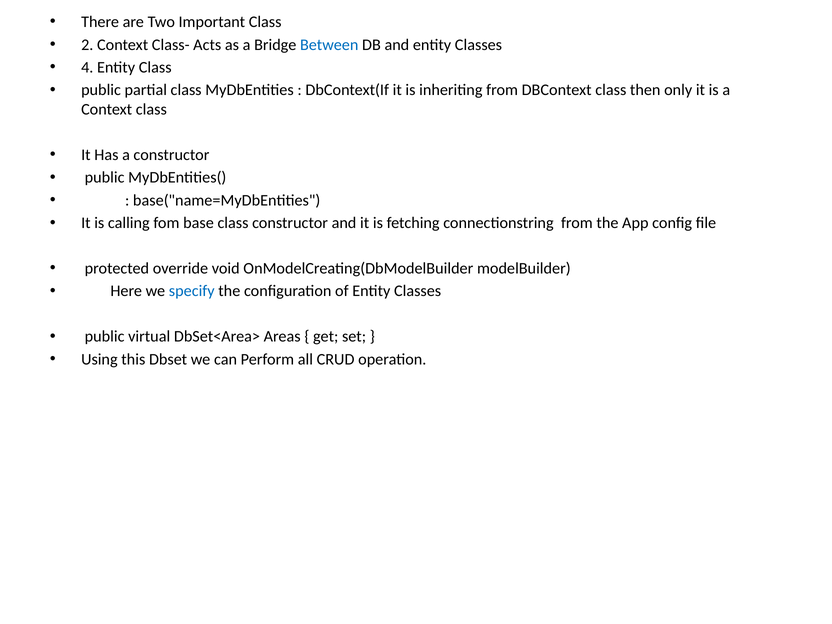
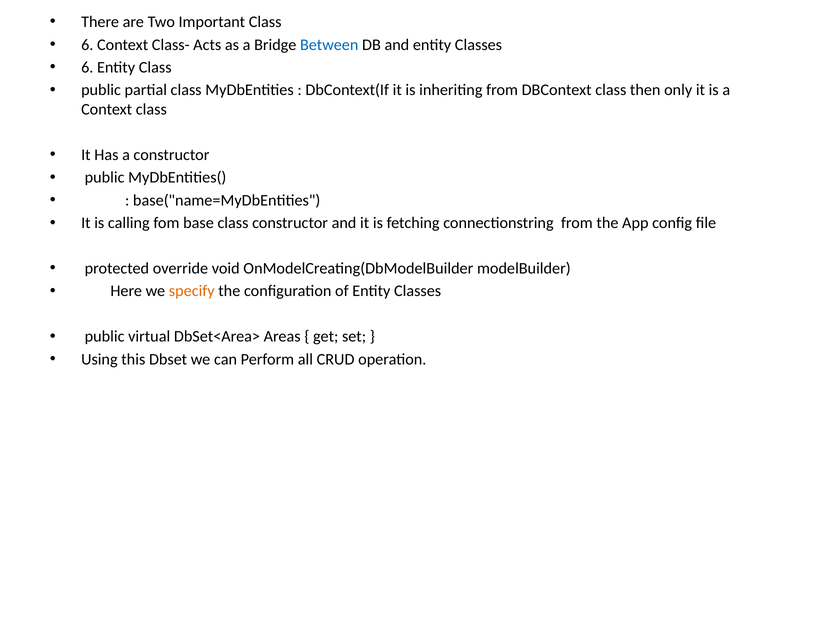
2 at (87, 45): 2 -> 6
4 at (87, 67): 4 -> 6
specify colour: blue -> orange
